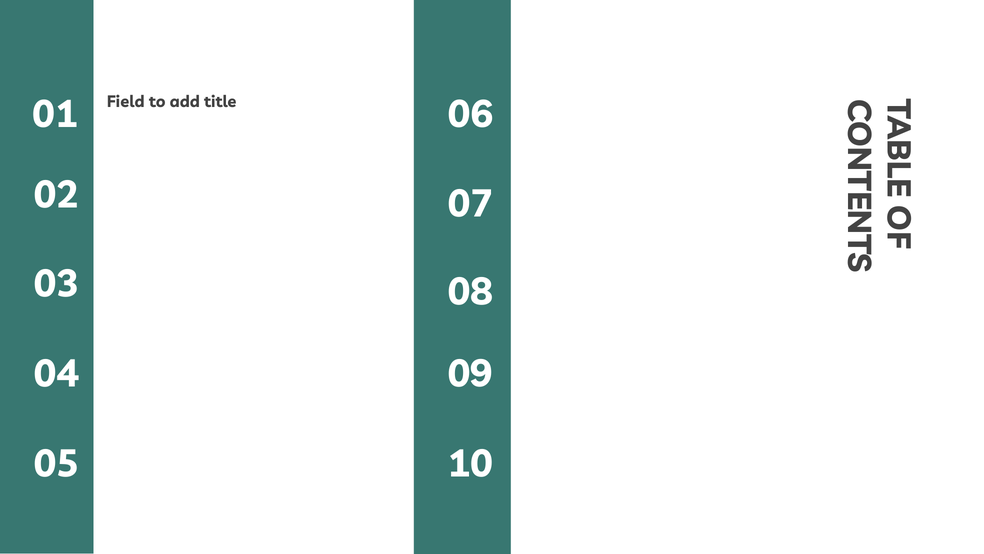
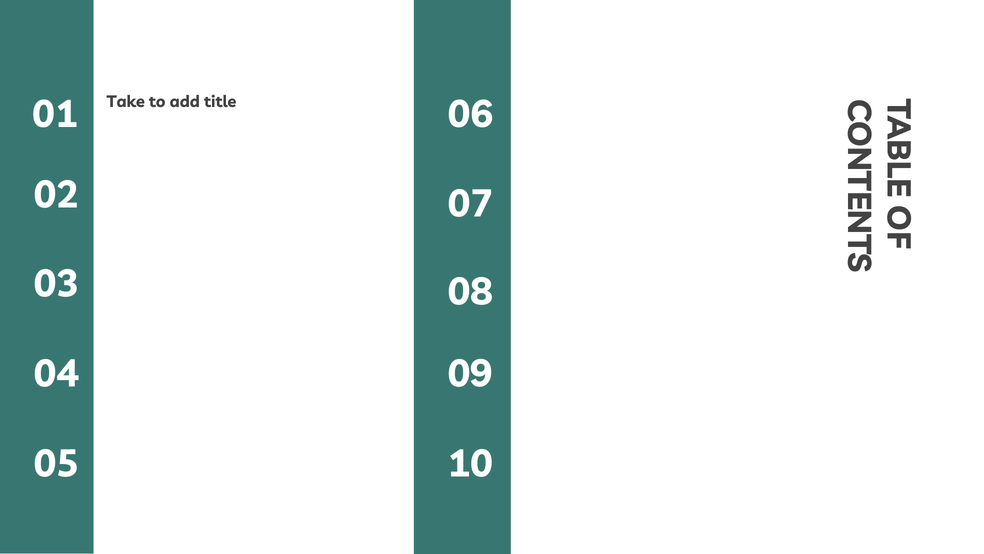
Field: Field -> Take
